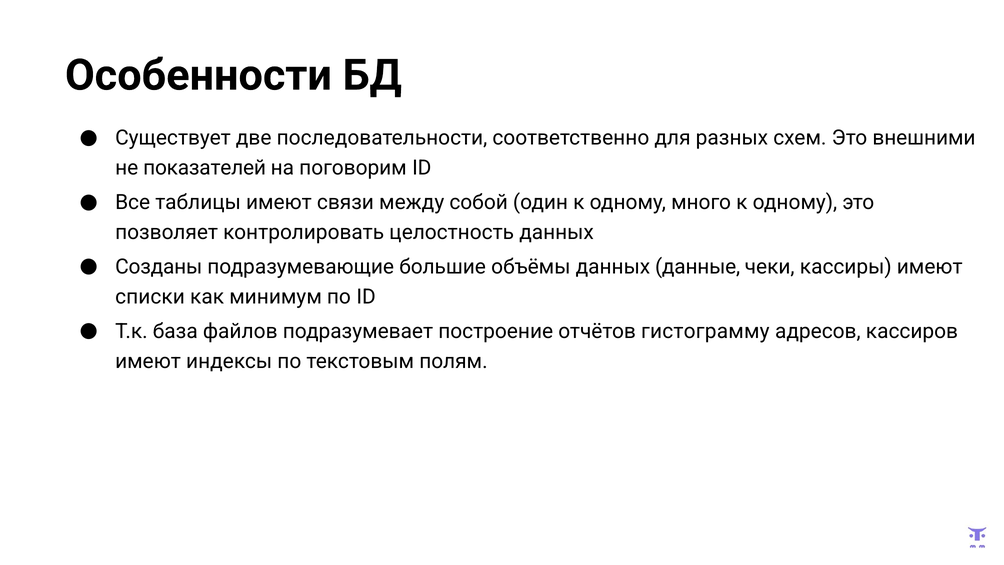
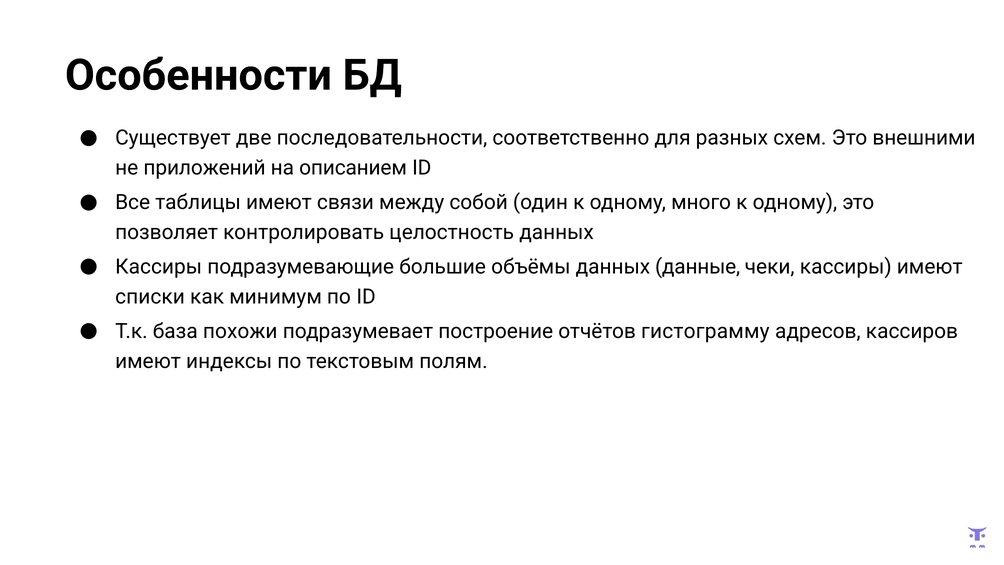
показателей: показателей -> приложений
поговорим: поговорим -> описанием
Созданы at (159, 267): Созданы -> Кассиры
файлов: файлов -> похожи
